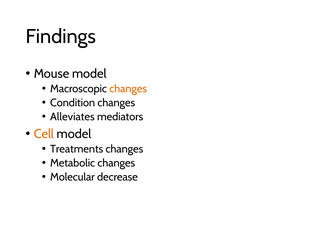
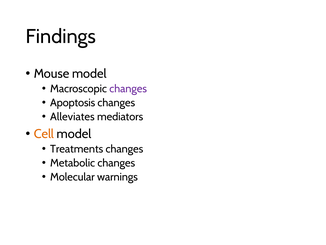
changes at (128, 88) colour: orange -> purple
Condition: Condition -> Apoptosis
decrease: decrease -> warnings
